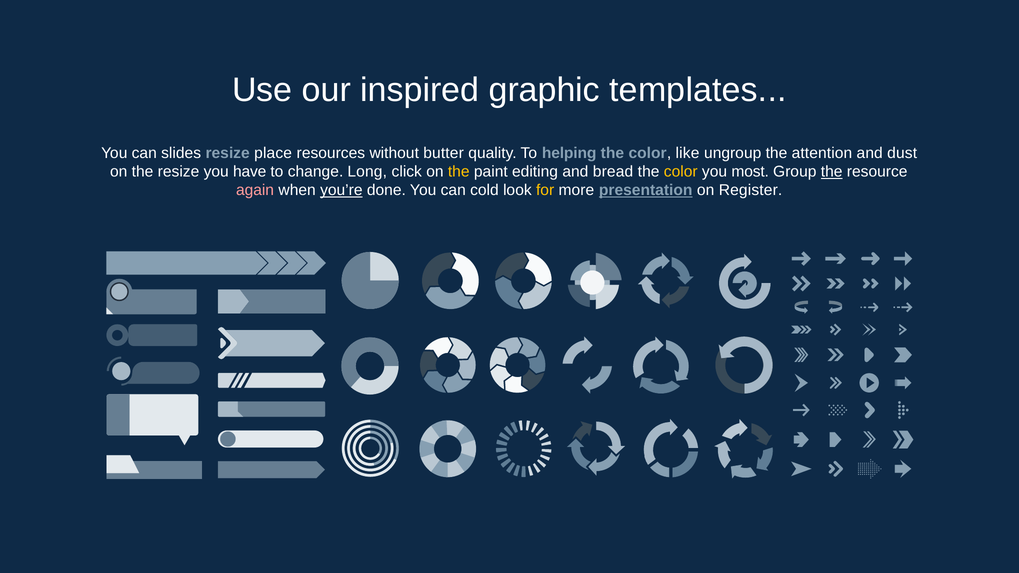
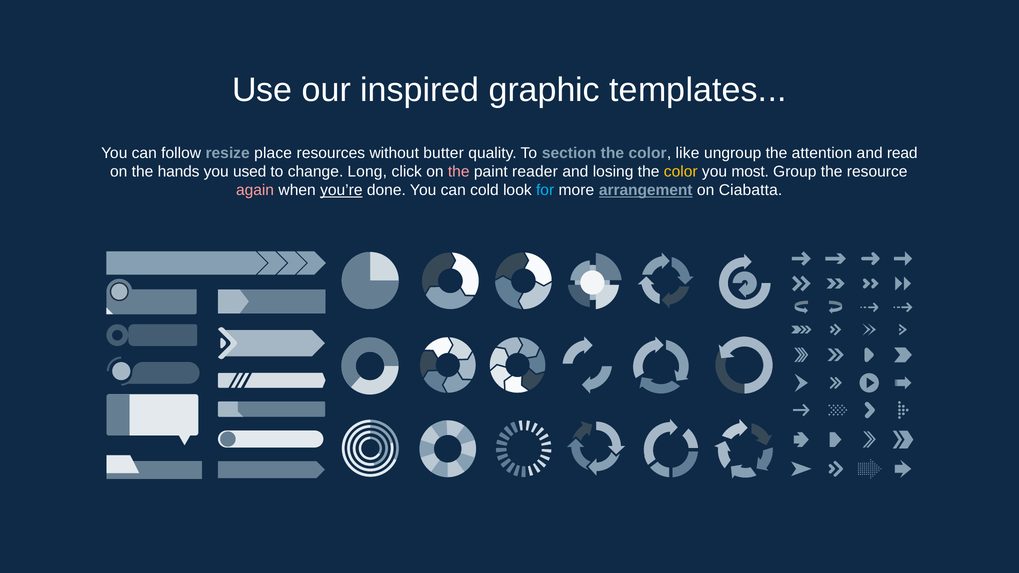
slides: slides -> follow
helping: helping -> section
dust: dust -> read
the resize: resize -> hands
have: have -> used
the at (459, 172) colour: yellow -> pink
editing: editing -> reader
bread: bread -> losing
the at (832, 172) underline: present -> none
for colour: yellow -> light blue
presentation: presentation -> arrangement
Register: Register -> Ciabatta
